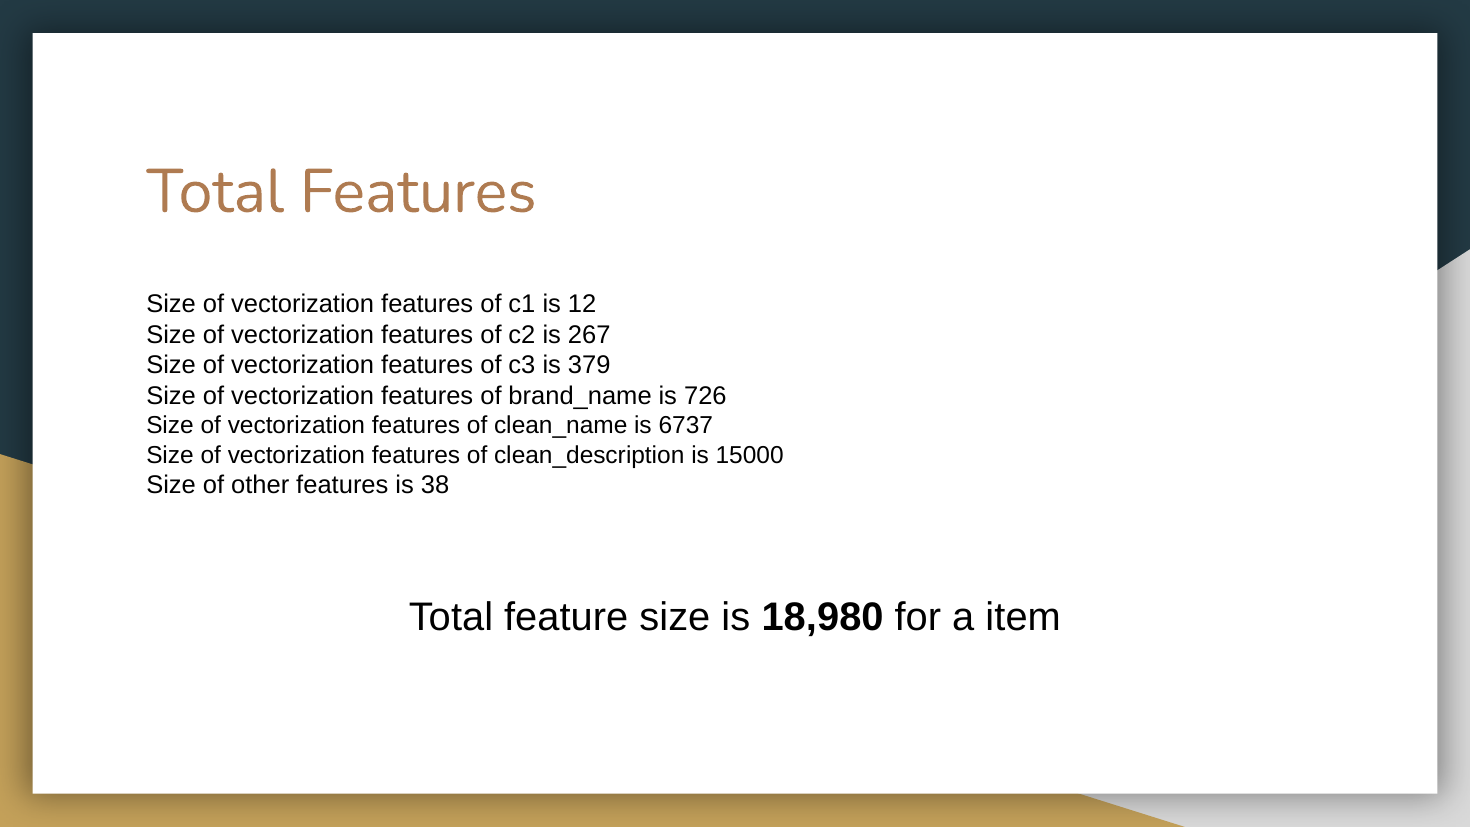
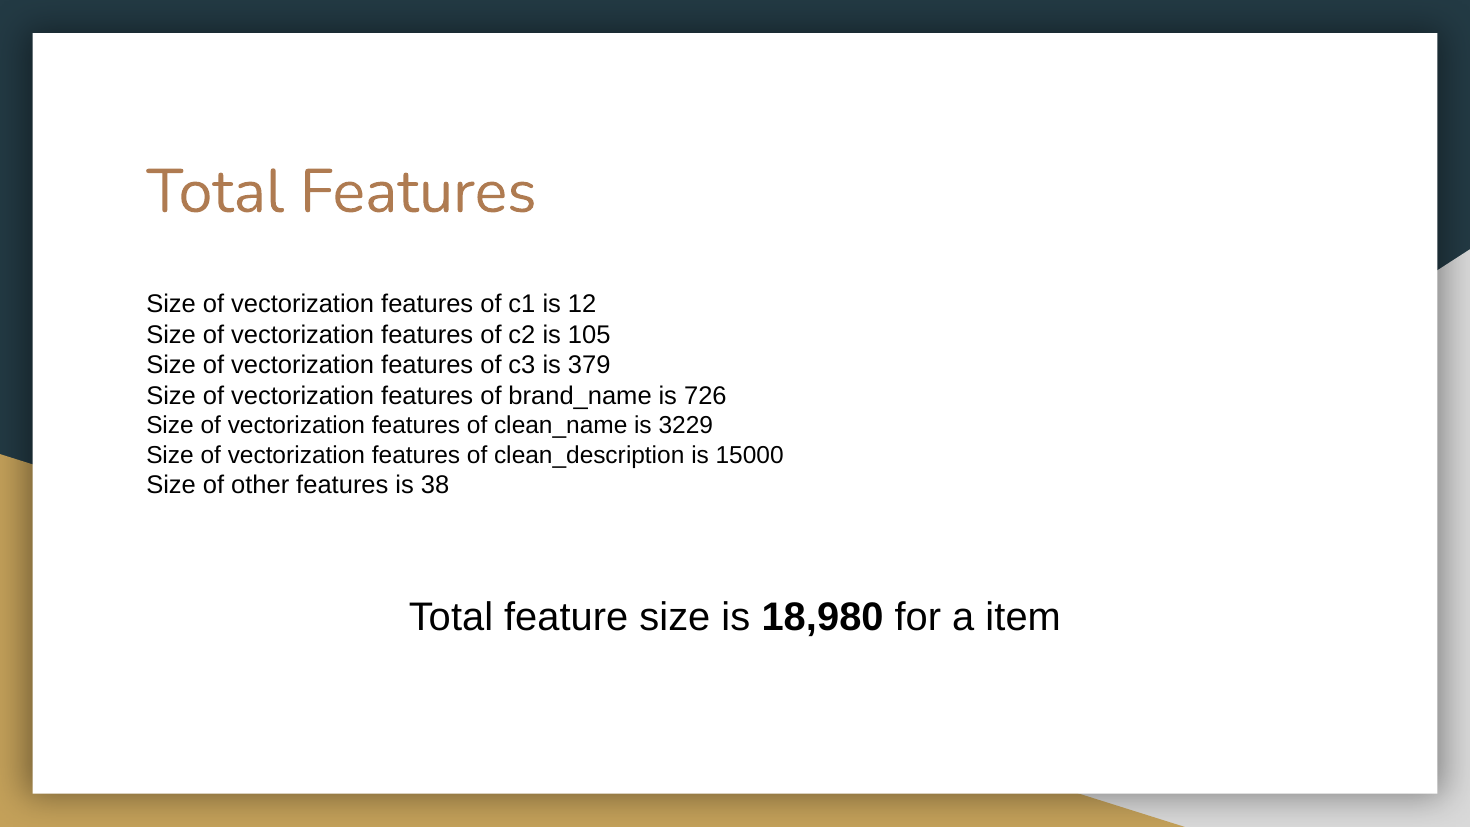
267: 267 -> 105
6737: 6737 -> 3229
